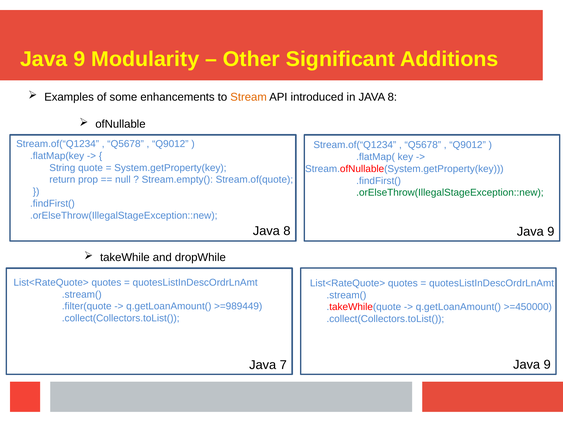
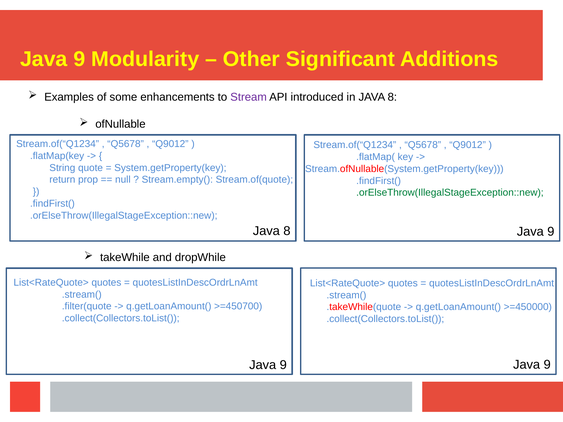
Stream colour: orange -> purple
>=989449: >=989449 -> >=450700
7 at (283, 365): 7 -> 9
